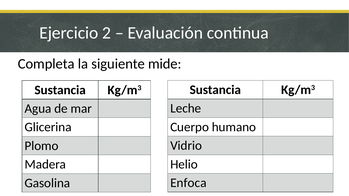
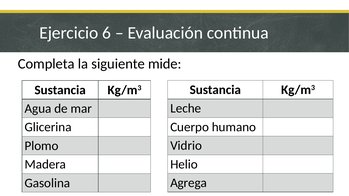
2: 2 -> 6
Enfoca: Enfoca -> Agrega
